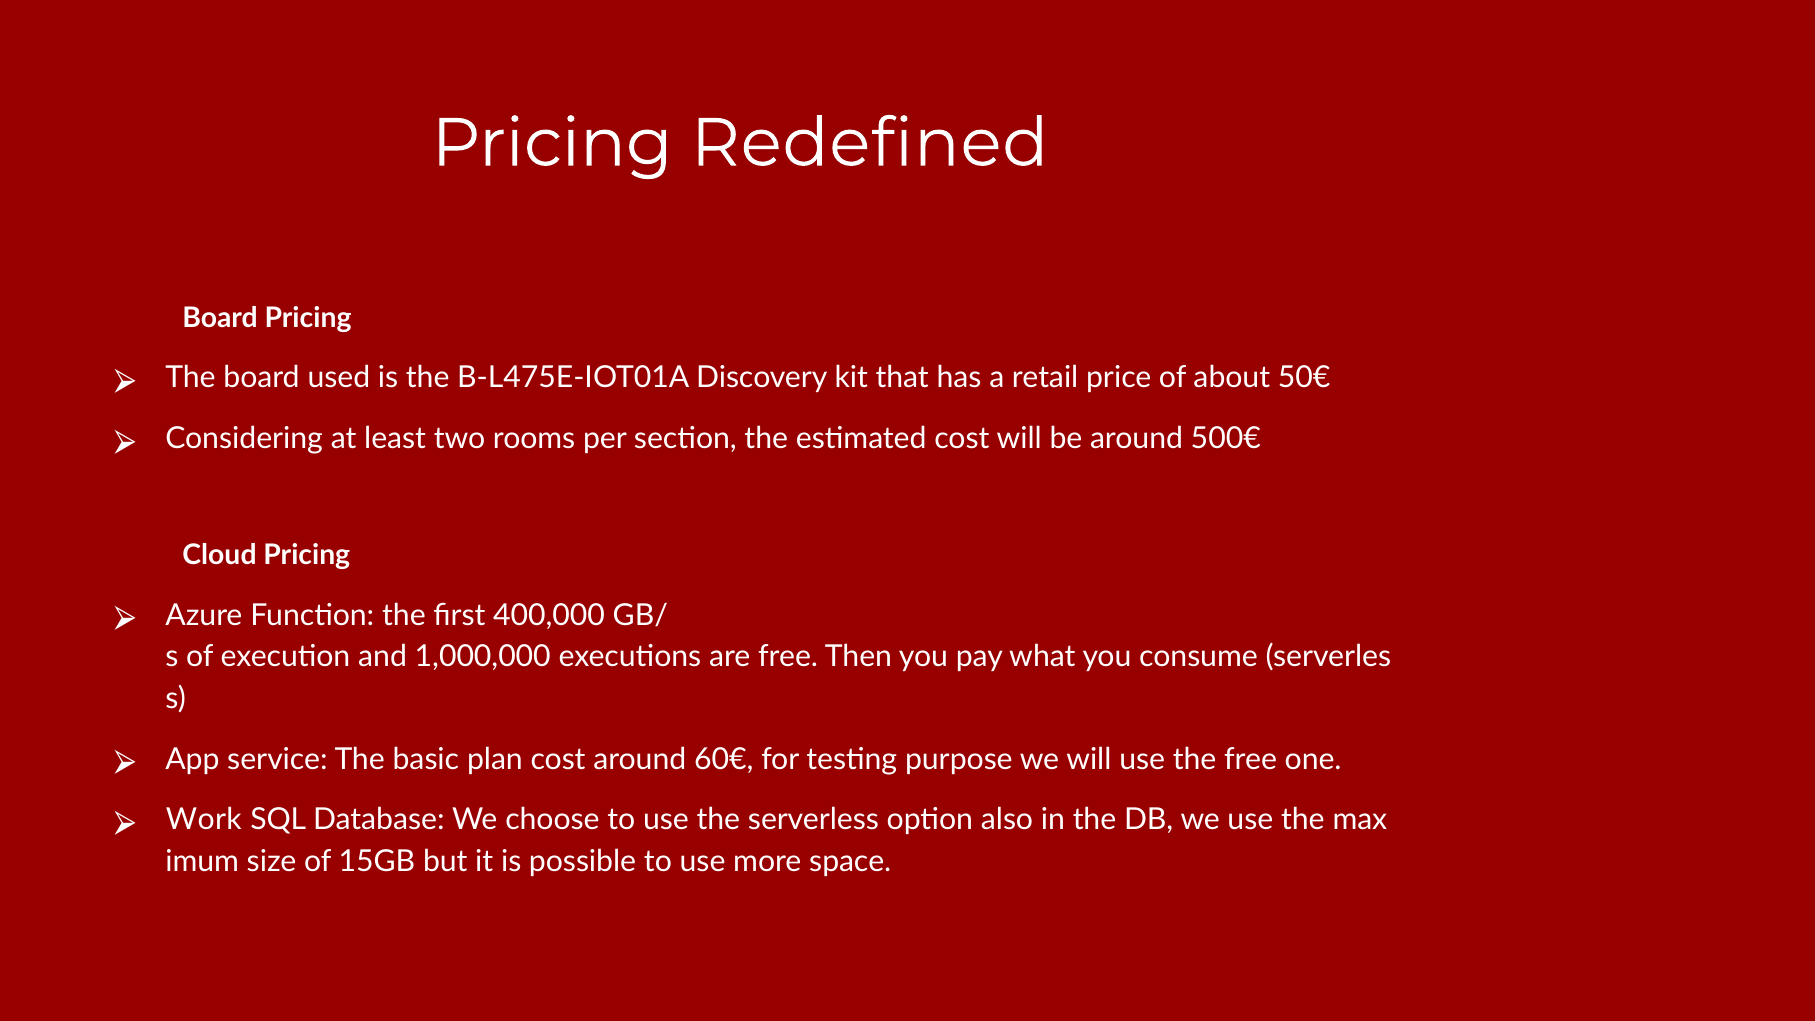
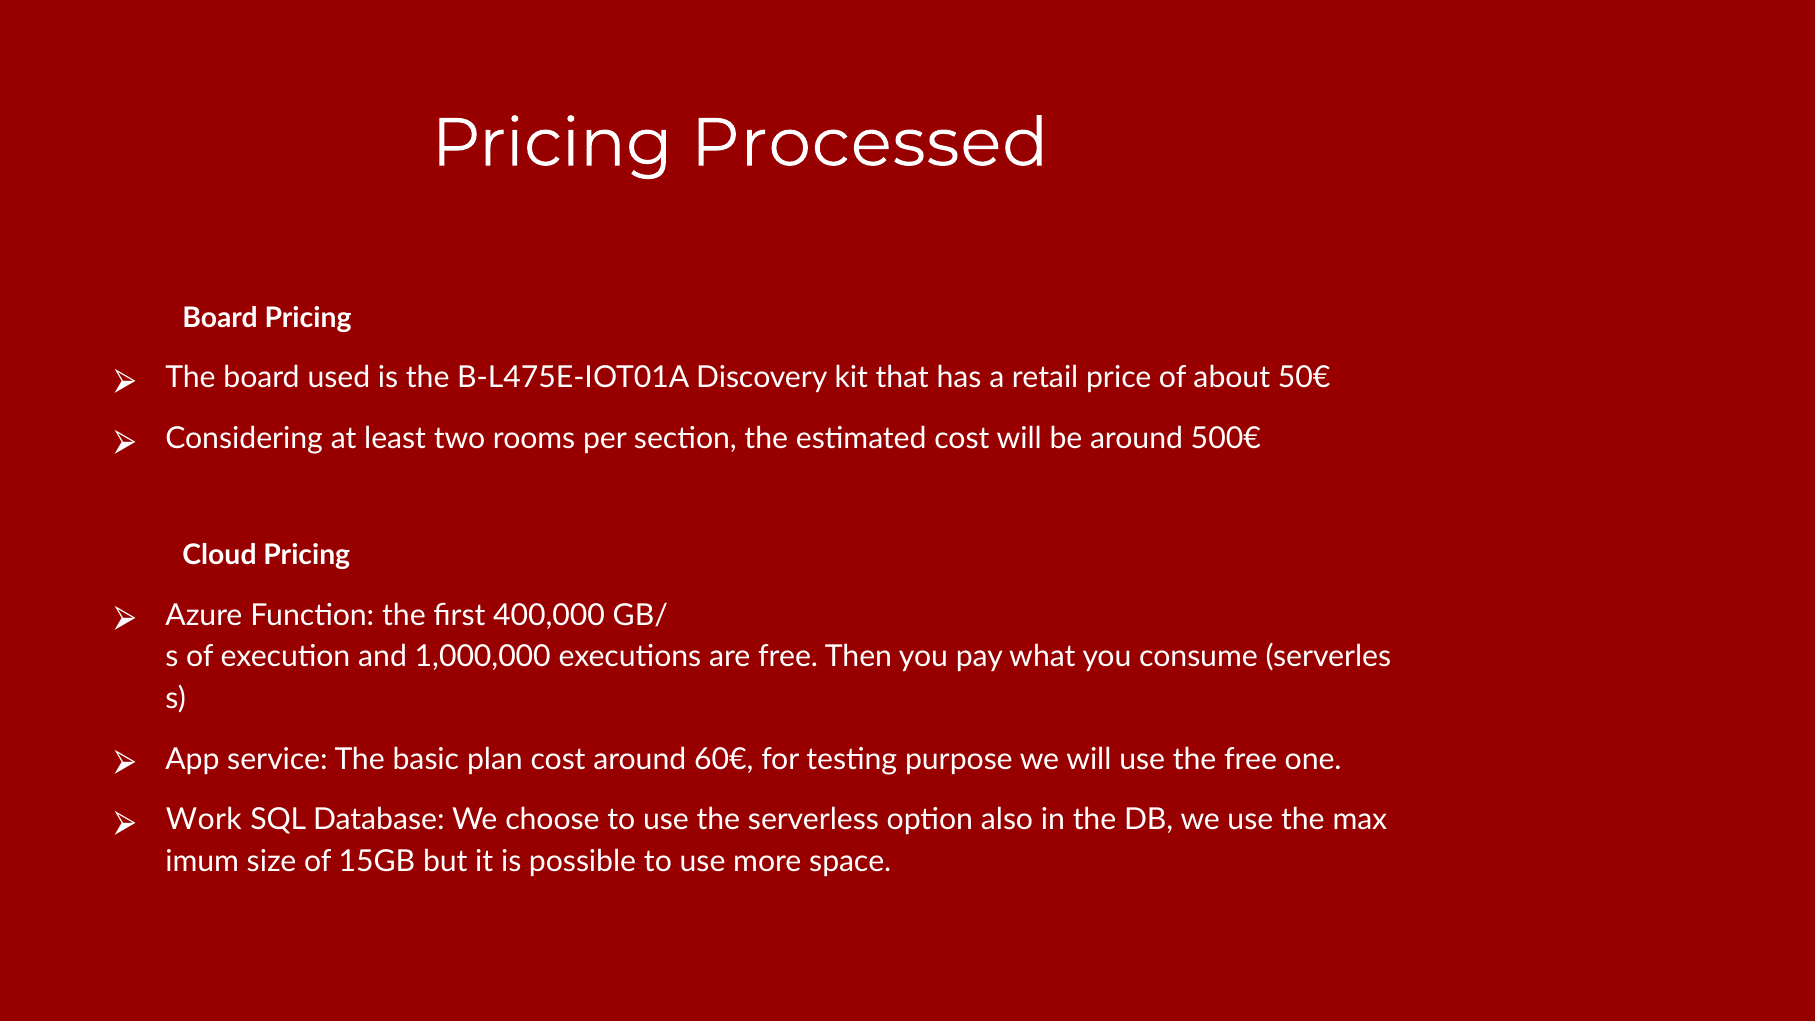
Redefined: Redefined -> Processed
